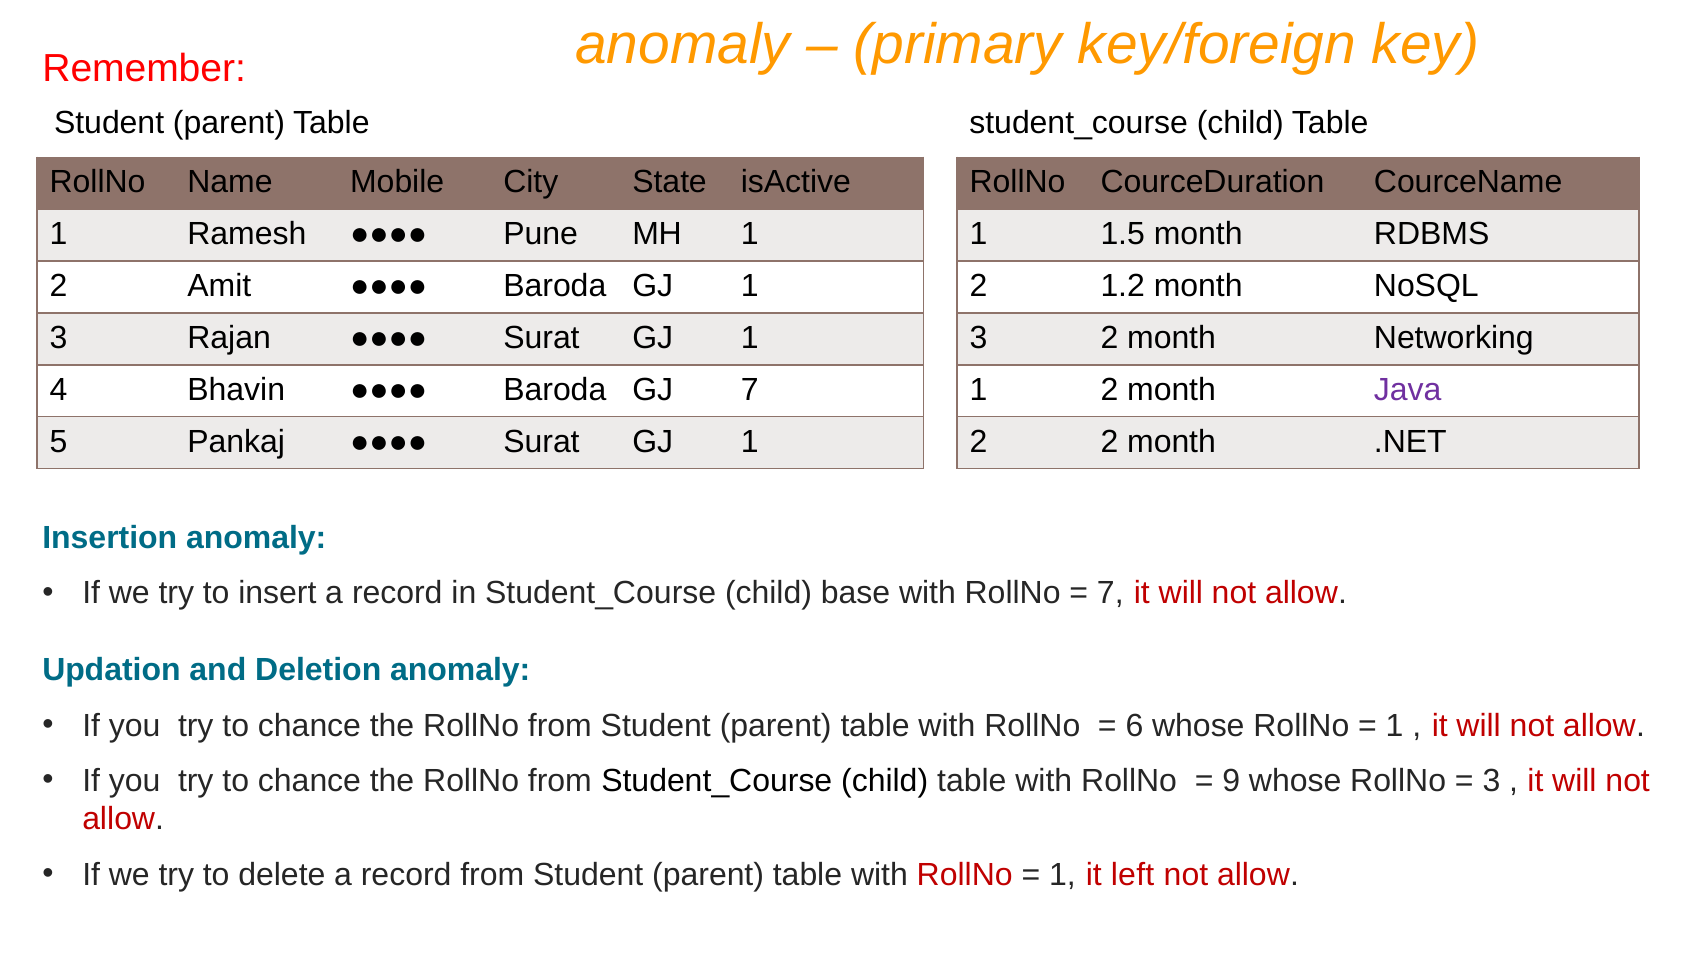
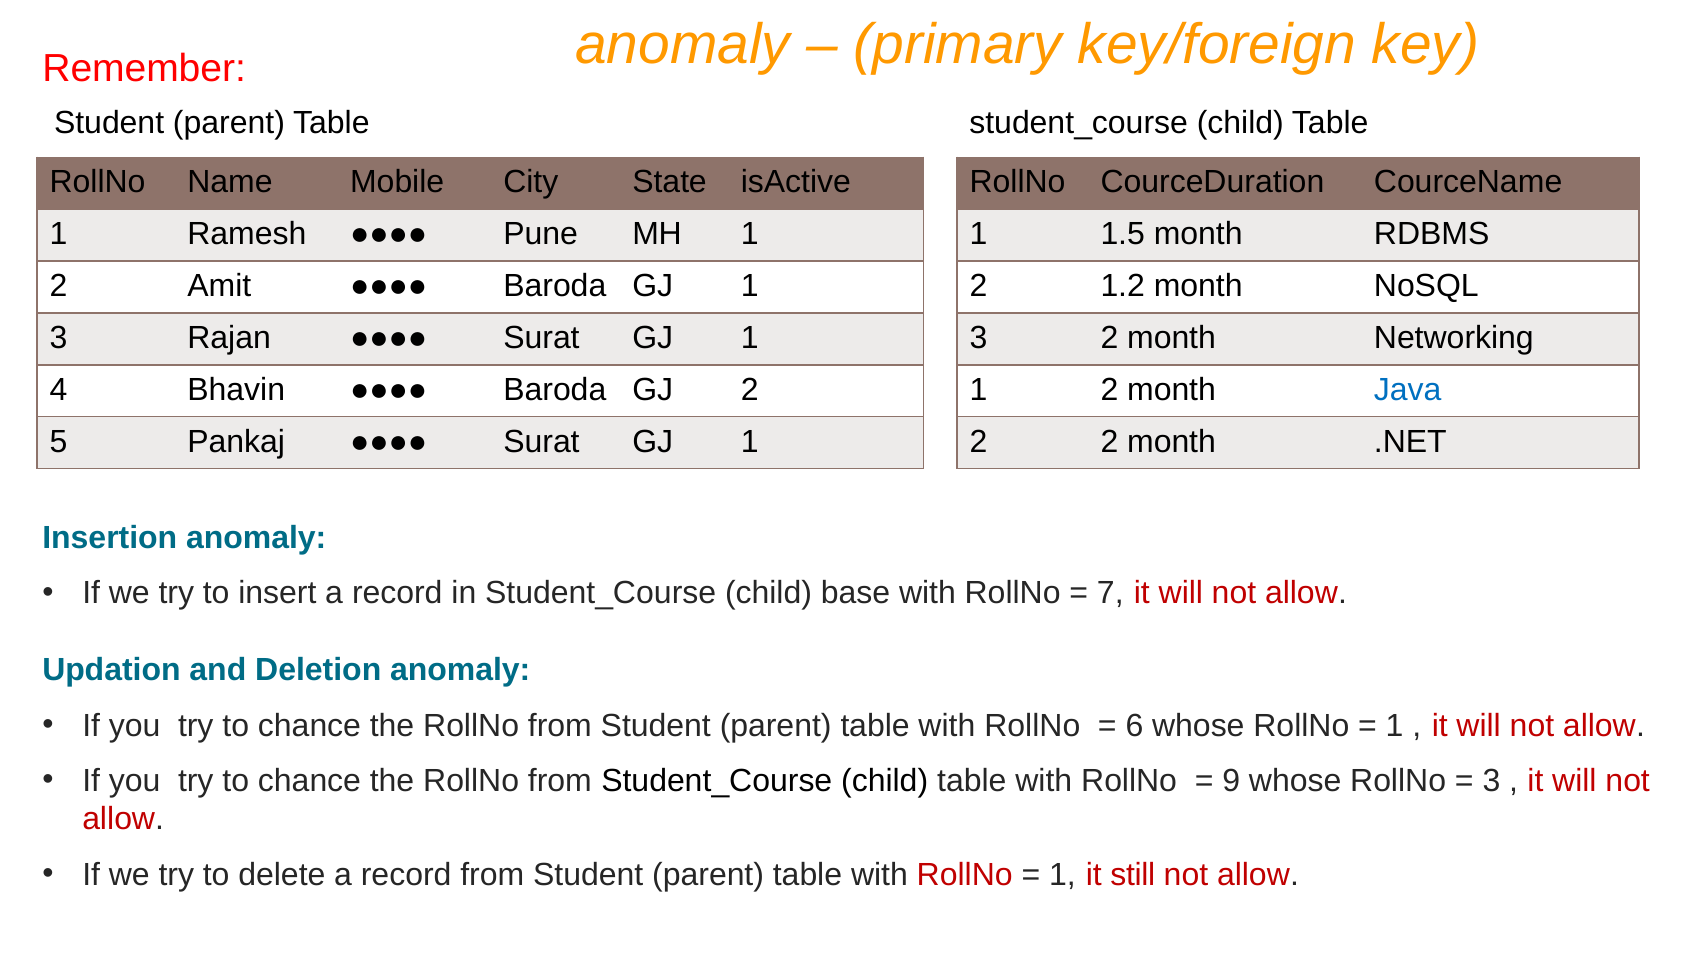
GJ 7: 7 -> 2
Java colour: purple -> blue
left: left -> still
